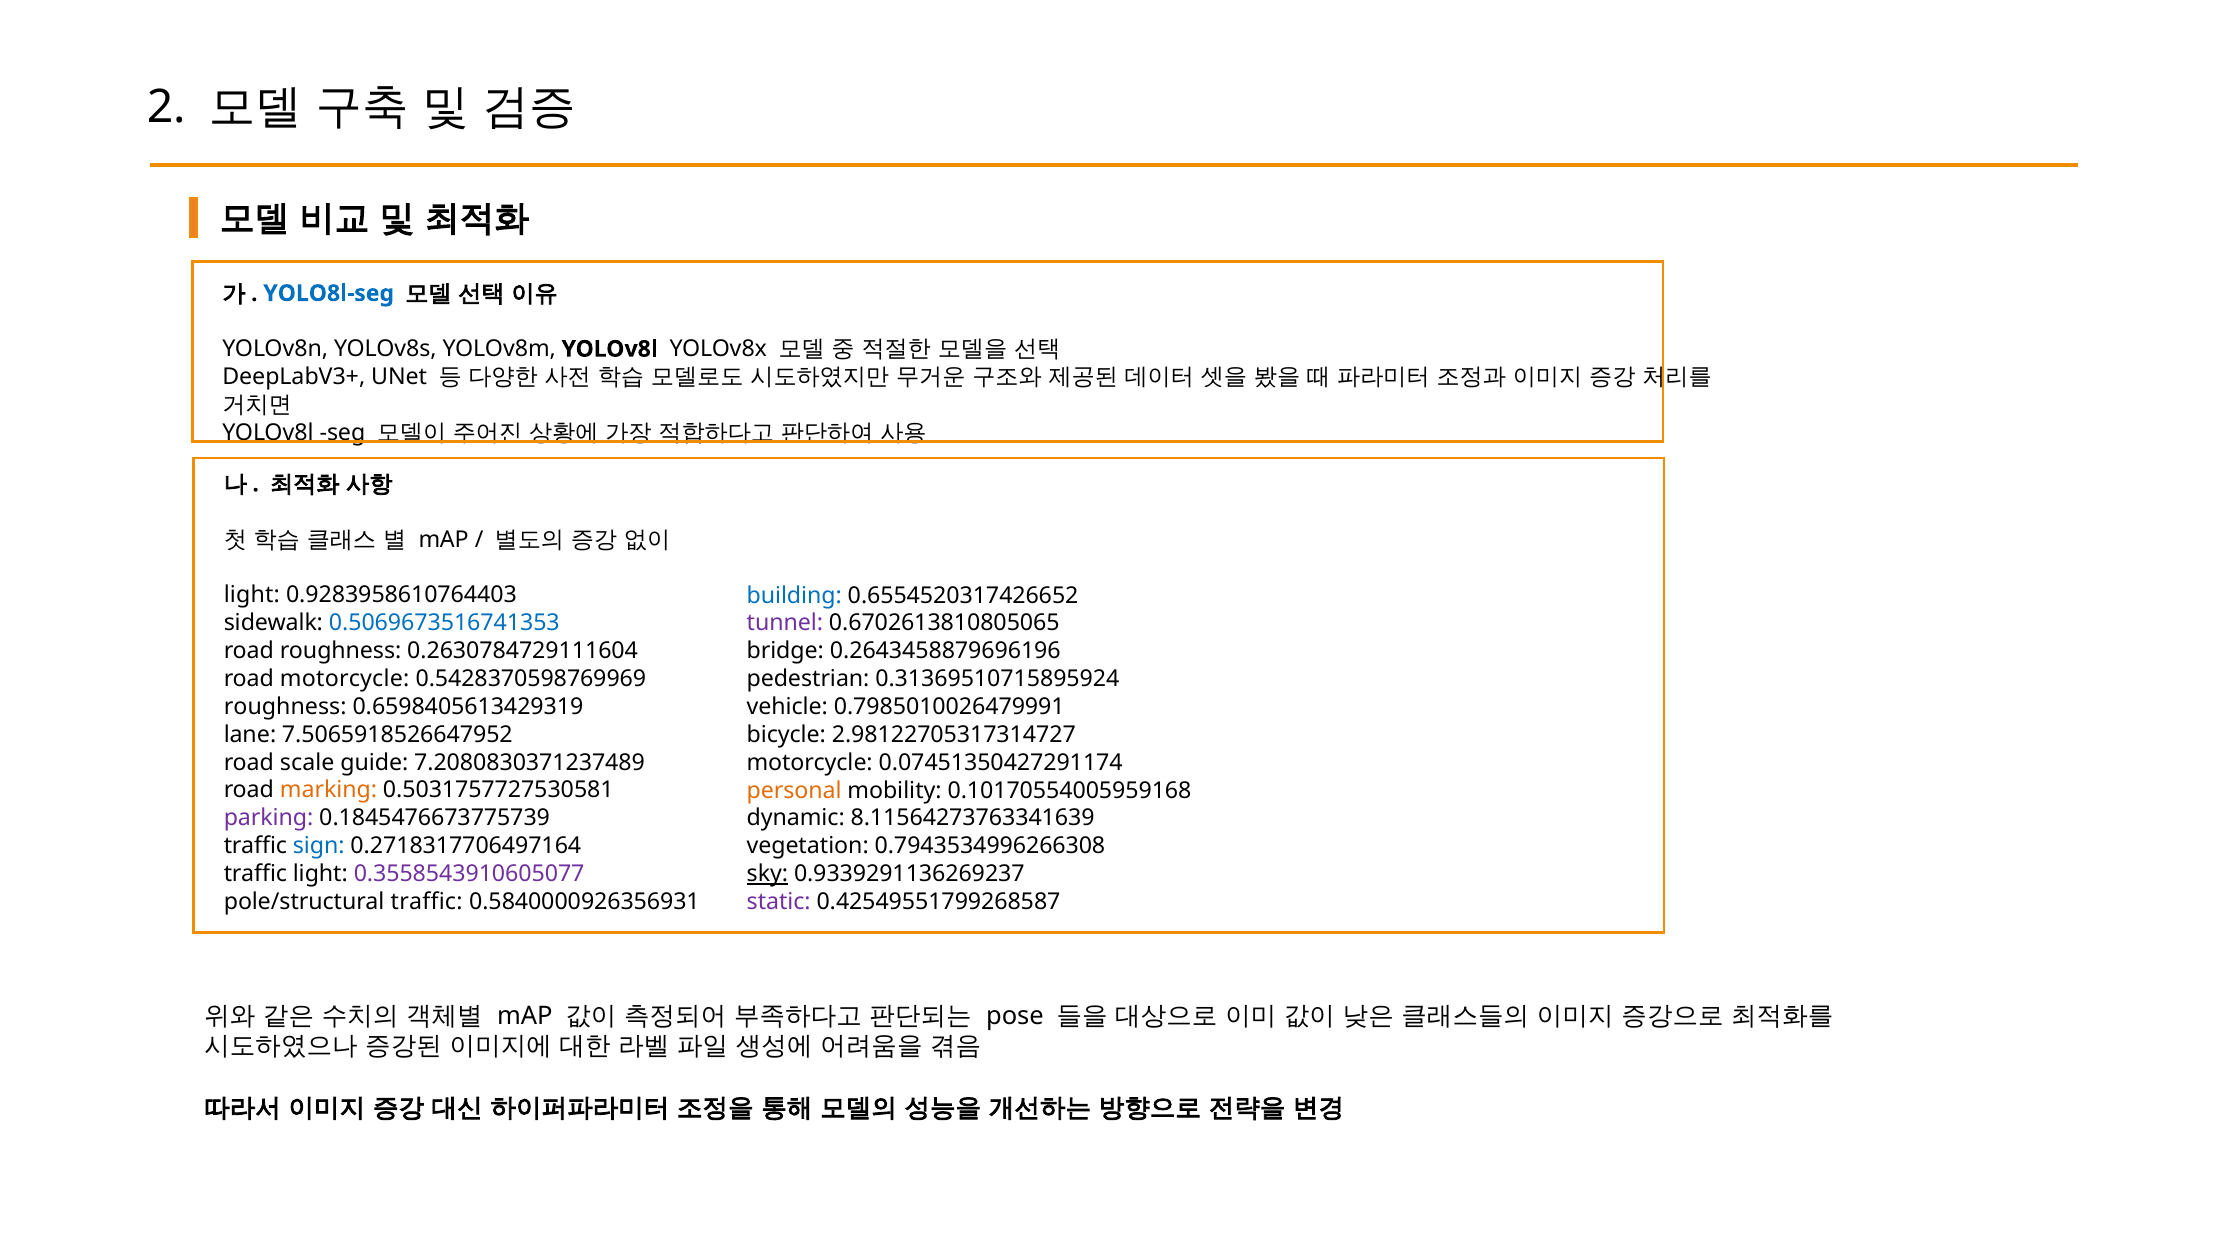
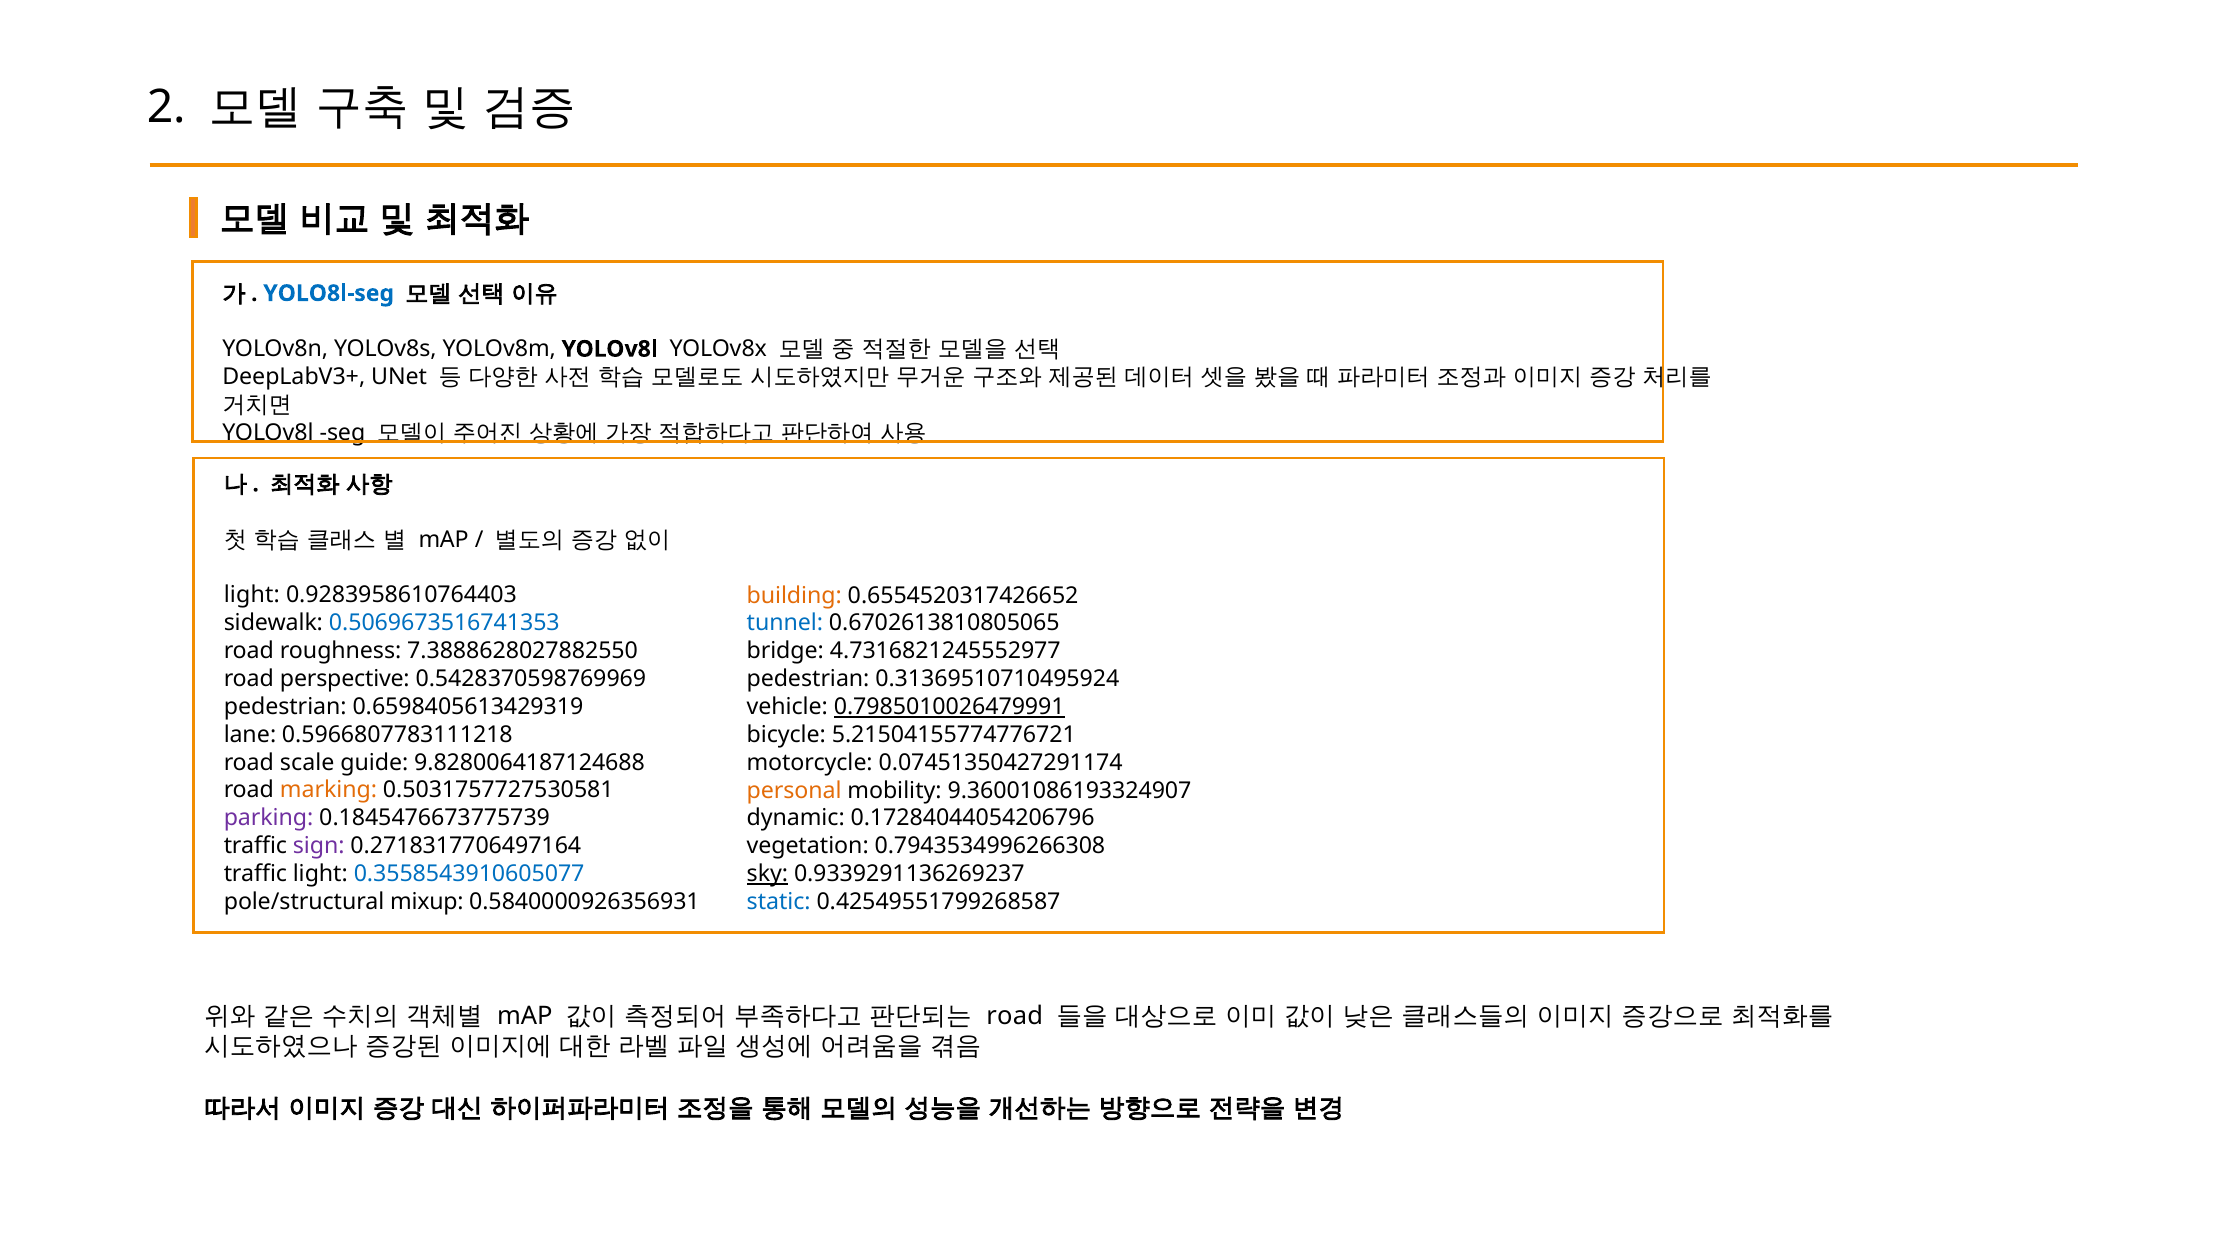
building colour: blue -> orange
tunnel colour: purple -> blue
0.2630784729111604: 0.2630784729111604 -> 7.3888628027882550
0.2643458879696196: 0.2643458879696196 -> 4.7316821245552977
road motorcycle: motorcycle -> perspective
0.31369510715895924: 0.31369510715895924 -> 0.31369510710495924
roughness at (285, 707): roughness -> pedestrian
0.7985010026479991 underline: none -> present
7.5065918526647952: 7.5065918526647952 -> 0.5966807783111218
2.98122705317314727: 2.98122705317314727 -> 5.21504155774776721
7.2080830371237489: 7.2080830371237489 -> 9.8280064187124688
0.10170554005959168: 0.10170554005959168 -> 9.36001086193324907
8.11564273763341639: 8.11564273763341639 -> 0.17284044054206796
sign colour: blue -> purple
0.3558543910605077 colour: purple -> blue
pole/structural traffic: traffic -> mixup
static colour: purple -> blue
pose at (1015, 1016): pose -> road
